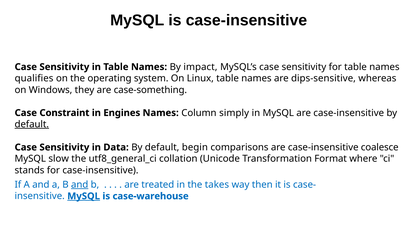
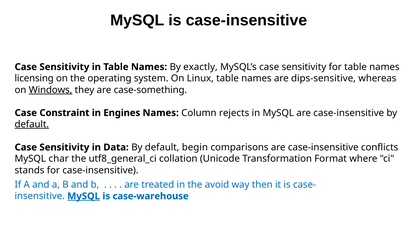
impact: impact -> exactly
qualifies: qualifies -> licensing
Windows underline: none -> present
simply: simply -> rejects
coalesce: coalesce -> conflicts
slow: slow -> char
and at (80, 185) underline: present -> none
takes: takes -> avoid
